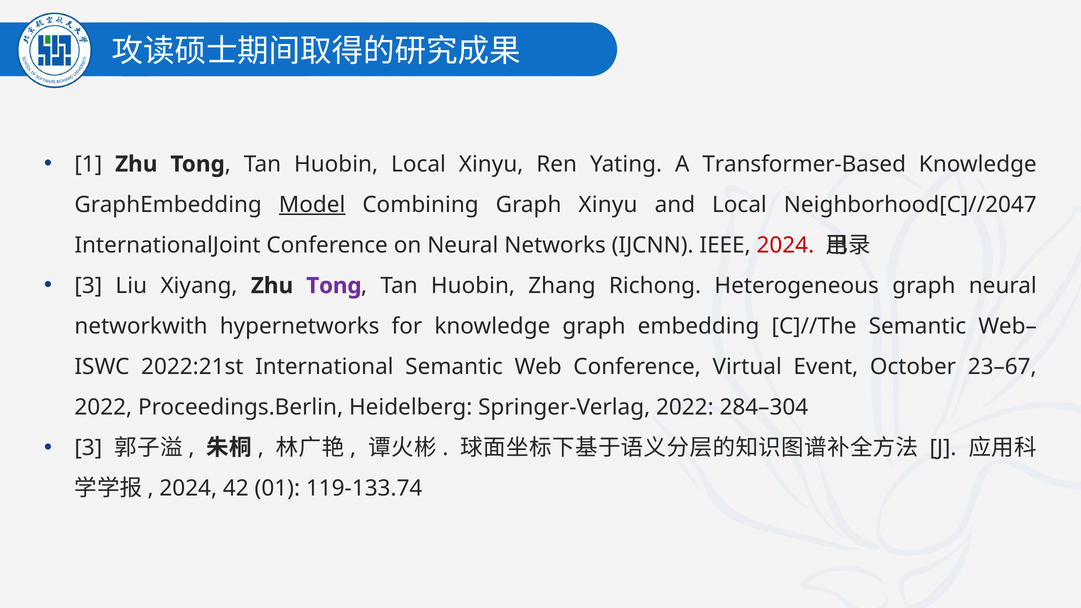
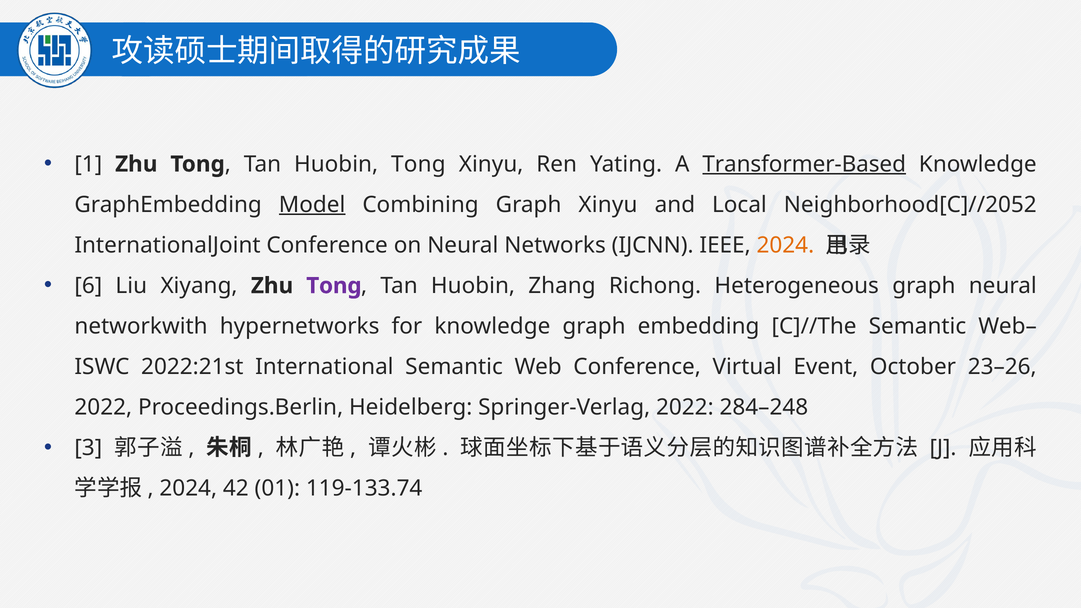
Huobin Local: Local -> Tong
Transformer-Based underline: none -> present
Neighborhood[C]//2047: Neighborhood[C]//2047 -> Neighborhood[C]//2052
2024 at (785, 245) colour: red -> orange
3 at (88, 286): 3 -> 6
23–67: 23–67 -> 23–26
284–304: 284–304 -> 284–248
